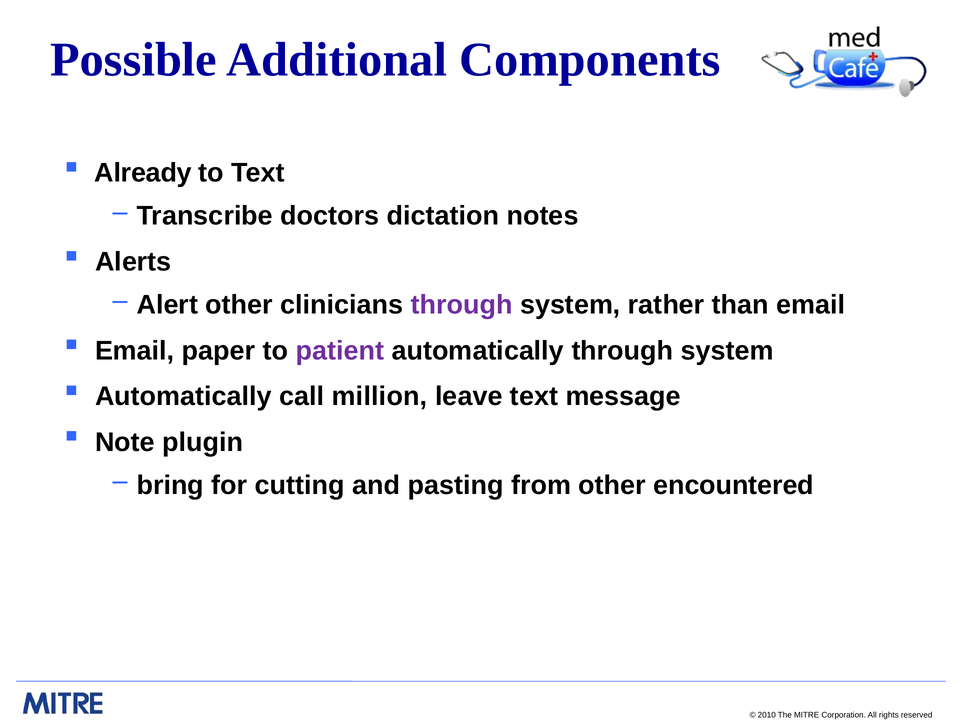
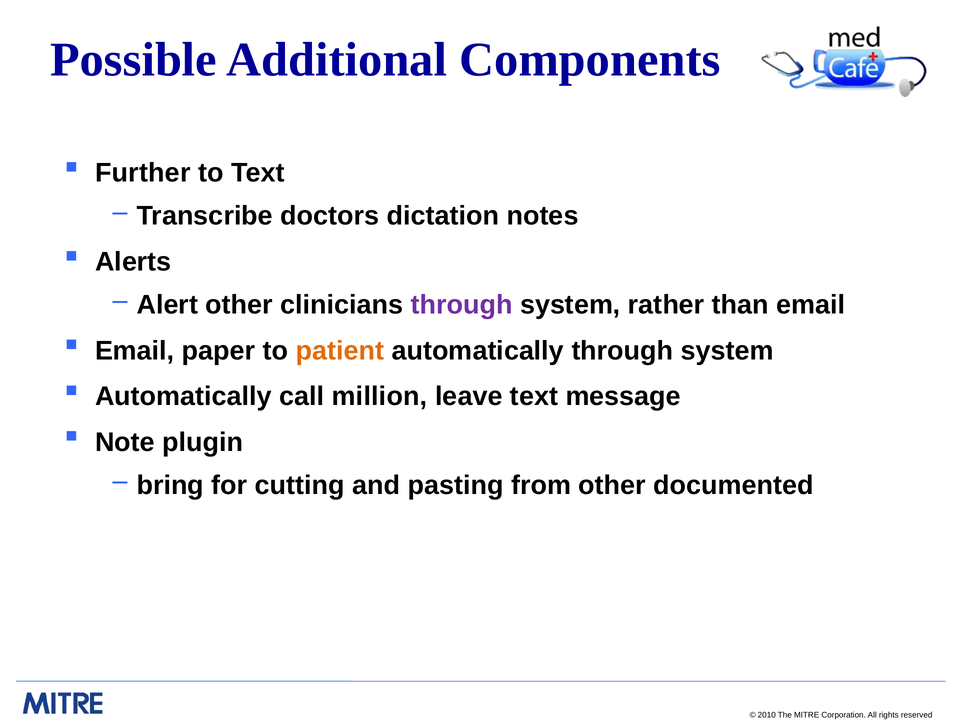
Already: Already -> Further
patient colour: purple -> orange
encountered: encountered -> documented
